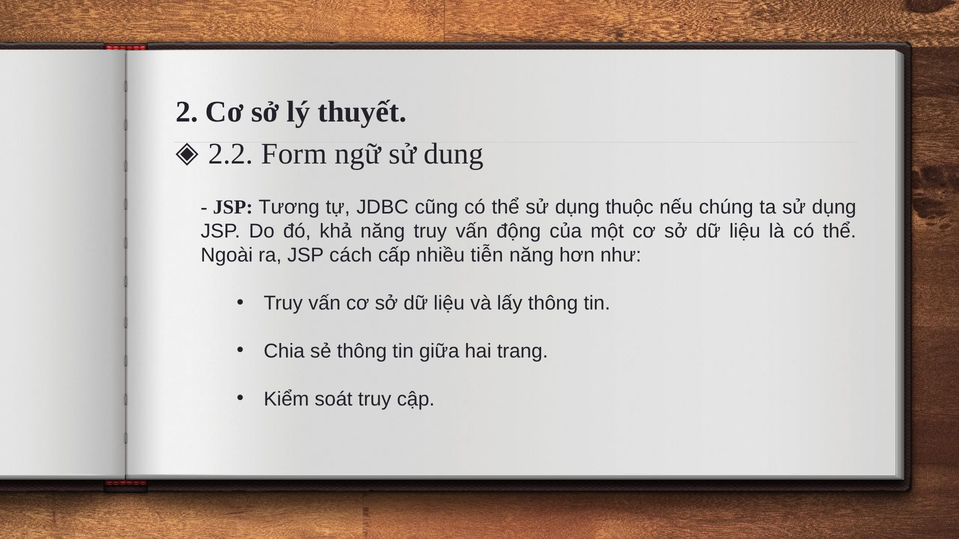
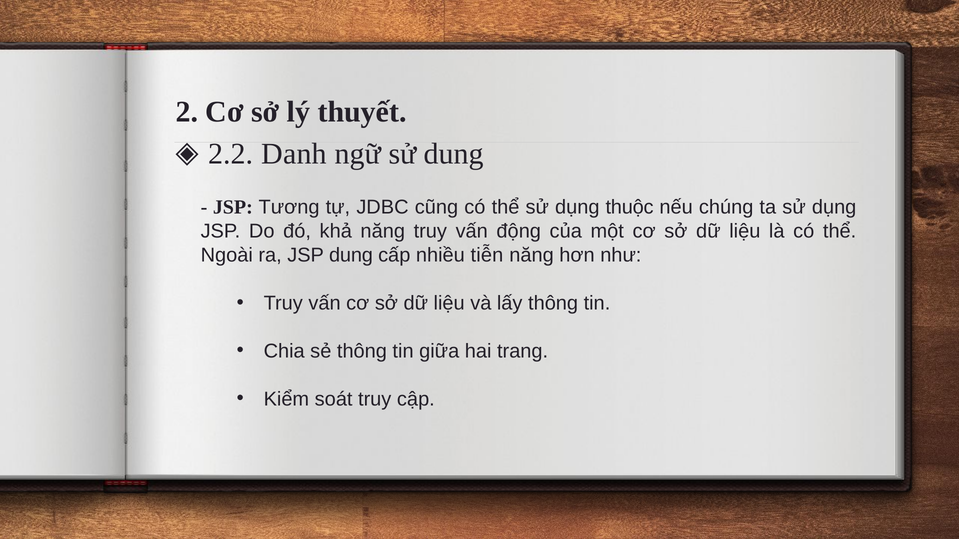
Form: Form -> Danh
JSP cách: cách -> dung
